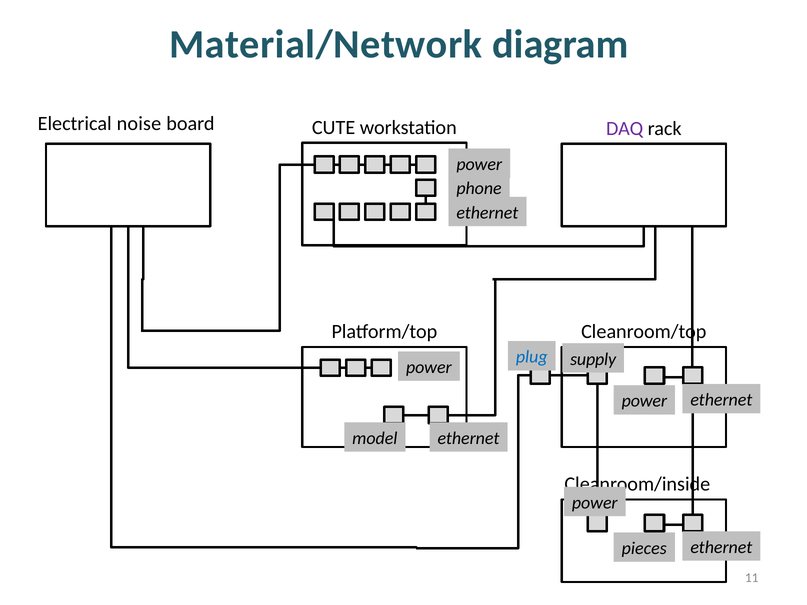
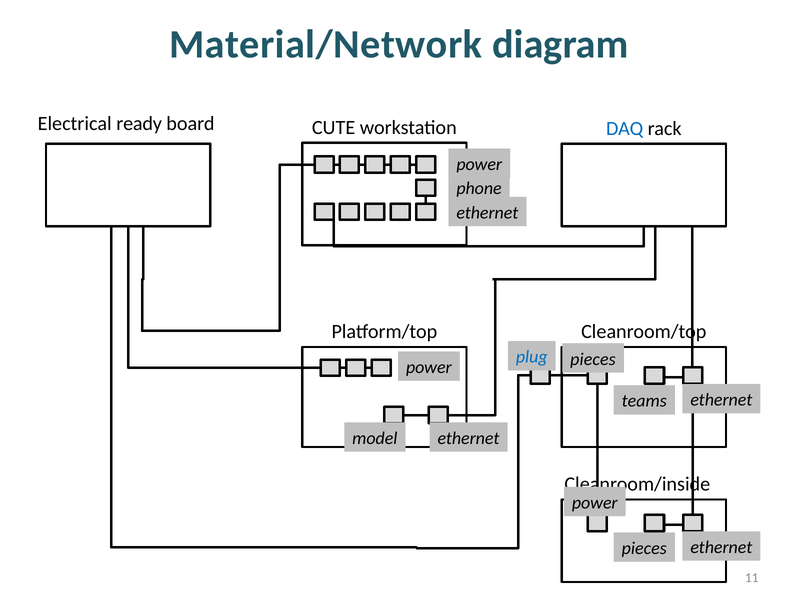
noise: noise -> ready
DAQ colour: purple -> blue
supply at (593, 359): supply -> pieces
power at (644, 401): power -> teams
